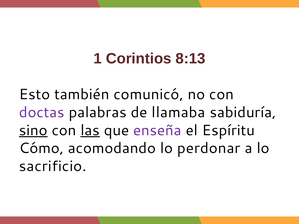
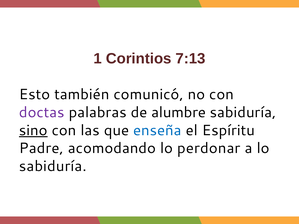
8:13: 8:13 -> 7:13
llamaba: llamaba -> alumbre
las underline: present -> none
enseña colour: purple -> blue
Cómo: Cómo -> Padre
sacrificio at (53, 166): sacrificio -> sabiduría
